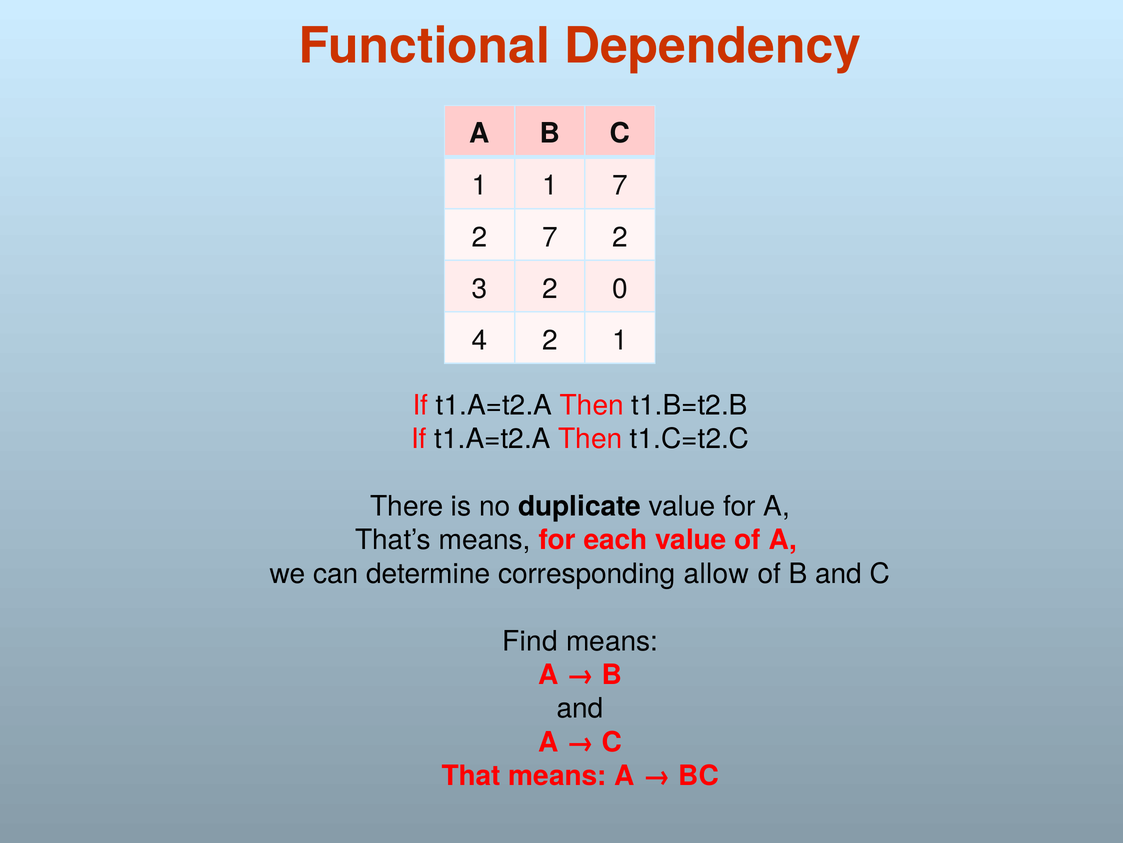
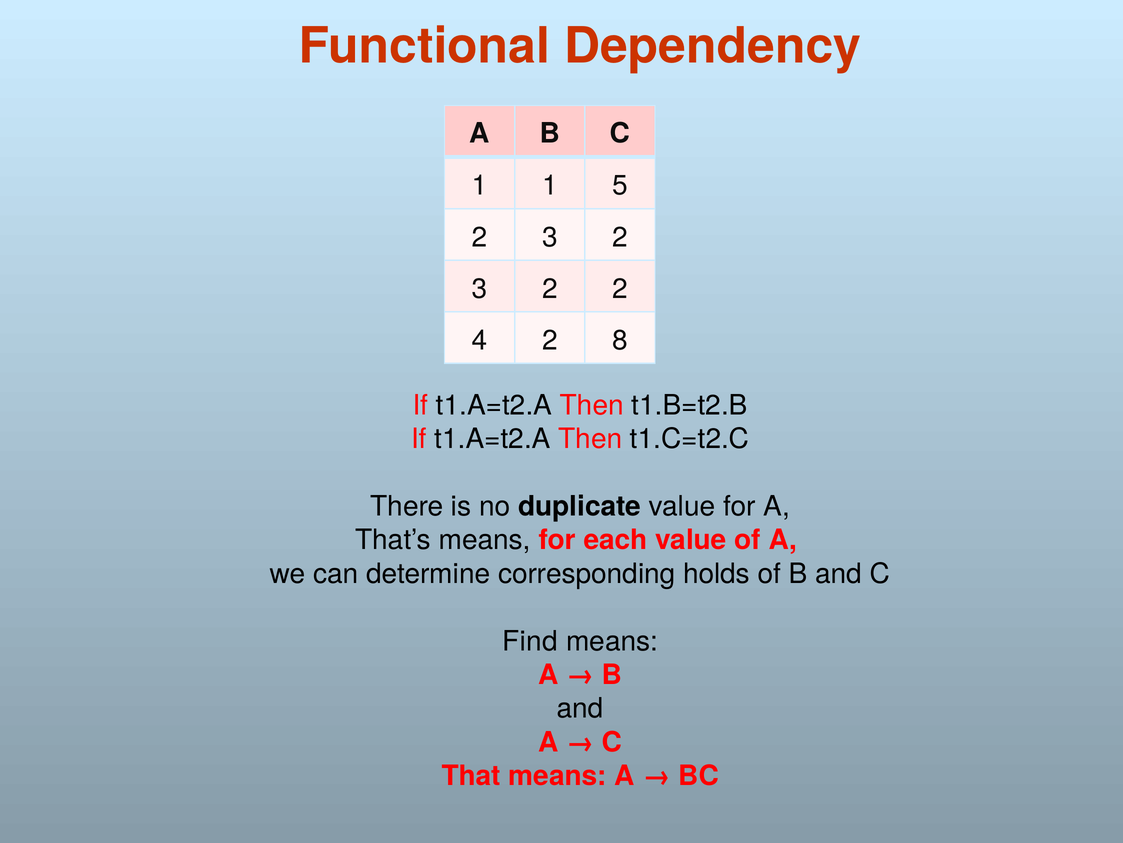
1 7: 7 -> 5
7 at (550, 237): 7 -> 3
2 0: 0 -> 2
2 1: 1 -> 8
allow: allow -> holds
